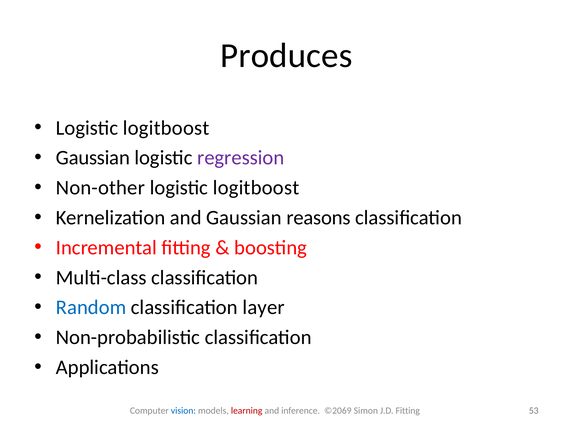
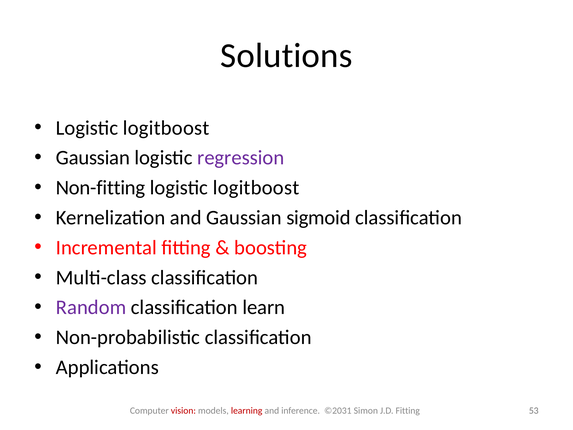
Produces: Produces -> Solutions
Non-other: Non-other -> Non-fitting
reasons: reasons -> sigmoid
Random colour: blue -> purple
layer: layer -> learn
vision colour: blue -> red
©2069: ©2069 -> ©2031
